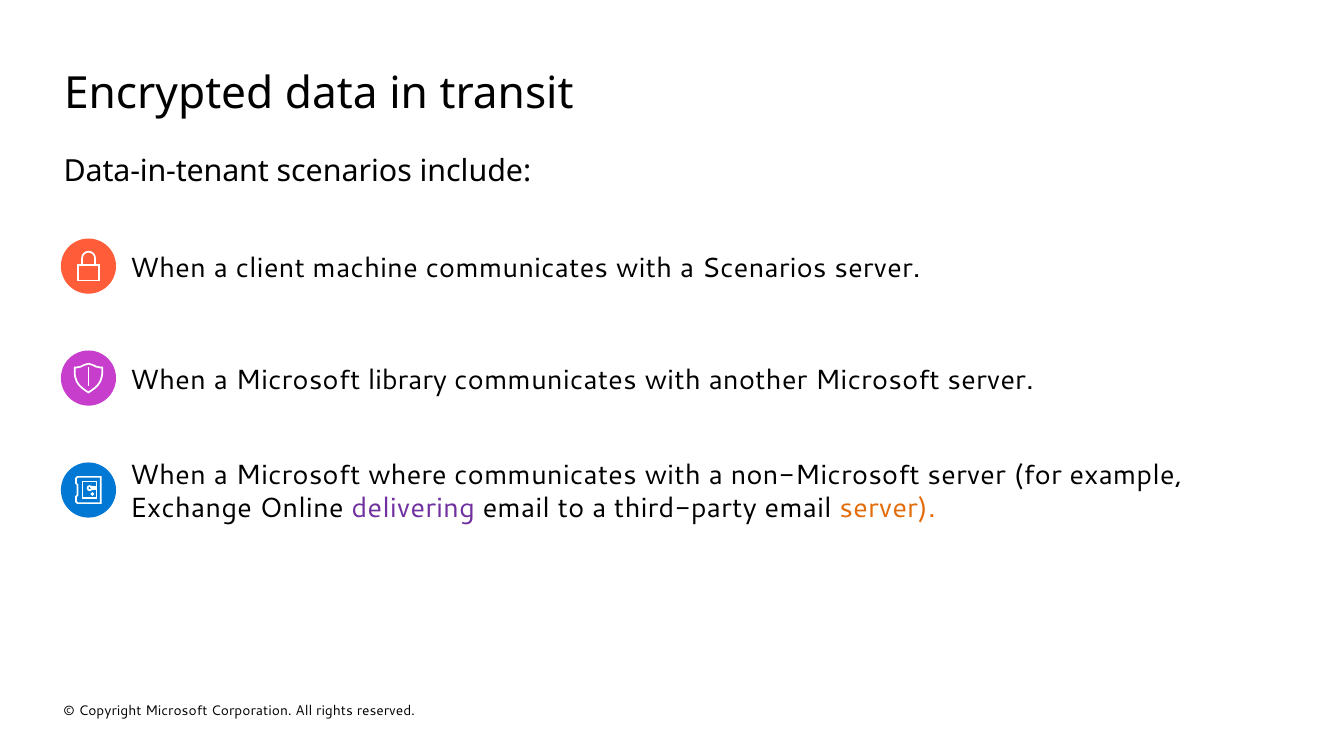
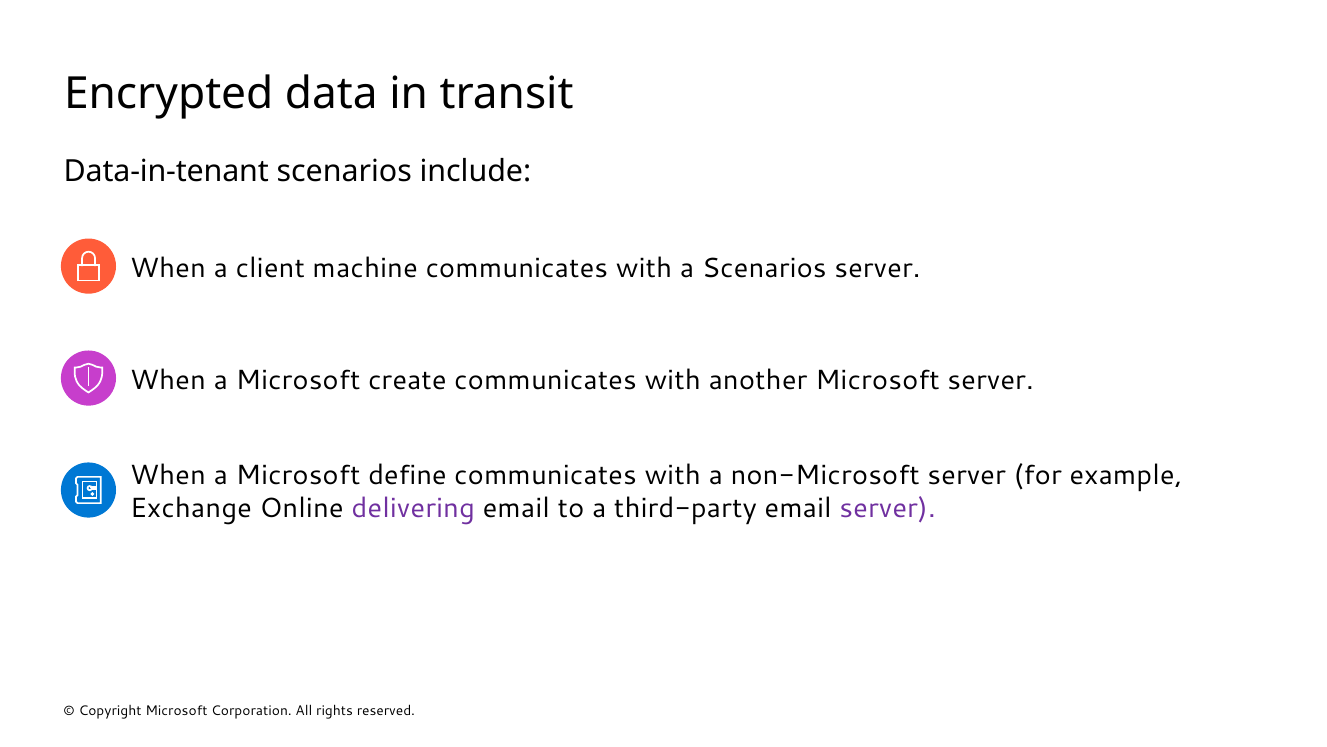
library: library -> create
where: where -> define
server at (888, 508) colour: orange -> purple
